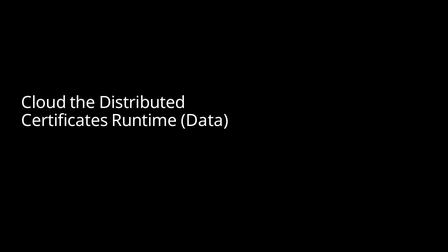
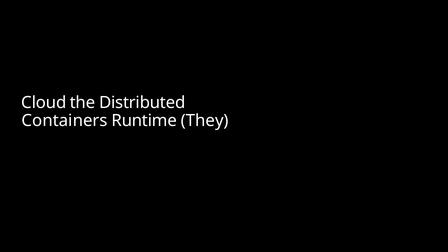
Certificates: Certificates -> Containers
Data: Data -> They
